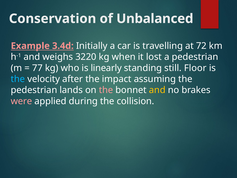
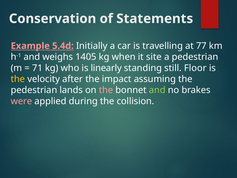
Unbalanced: Unbalanced -> Statements
3.4d: 3.4d -> 5.4d
72: 72 -> 77
3220: 3220 -> 1405
lost: lost -> site
77: 77 -> 71
the at (18, 79) colour: light blue -> yellow
and at (157, 90) colour: yellow -> light green
